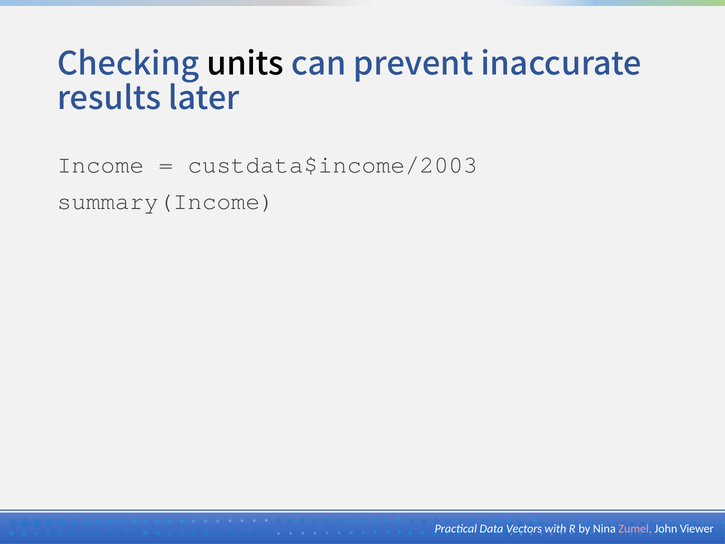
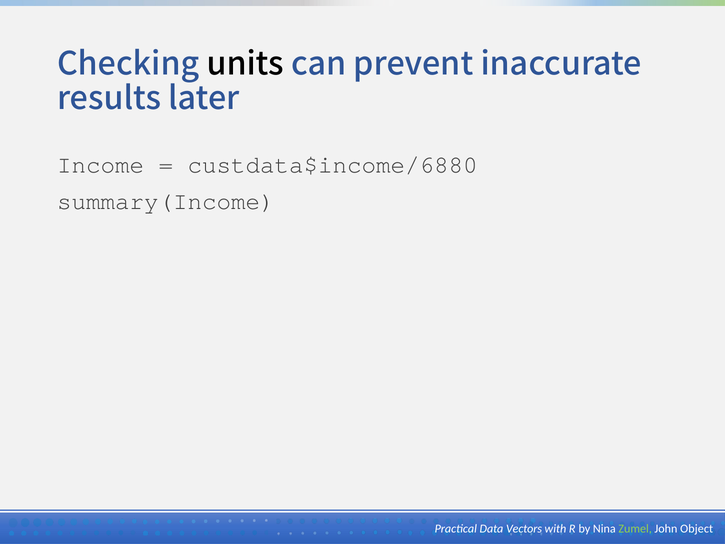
custdata$income/2003: custdata$income/2003 -> custdata$income/6880
Zumel colour: pink -> light green
Viewer: Viewer -> Object
